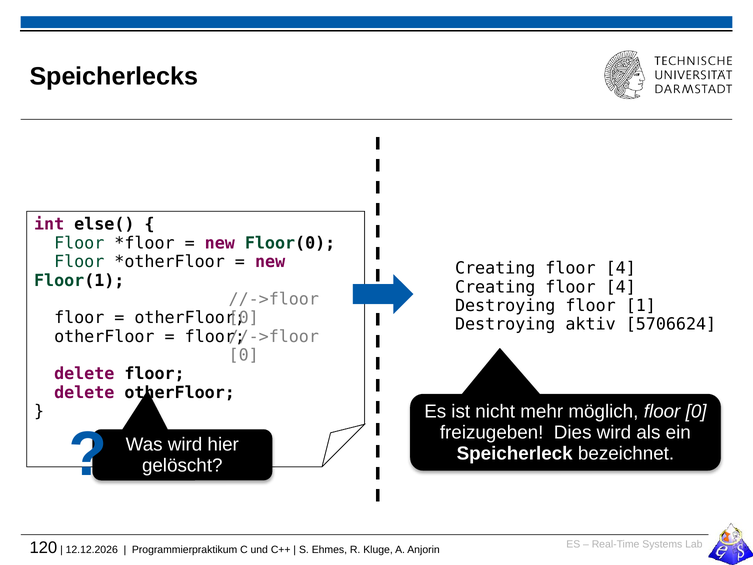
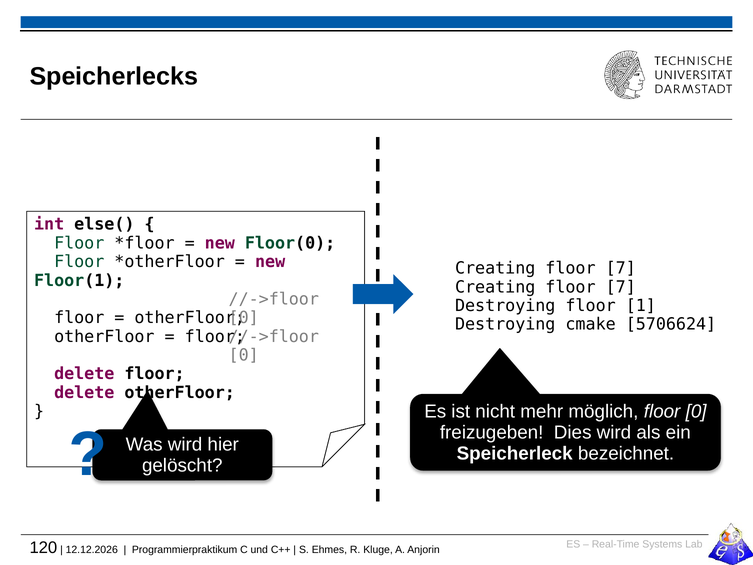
4 at (621, 268): 4 -> 7
4 at (621, 287): 4 -> 7
aktiv: aktiv -> cmake
